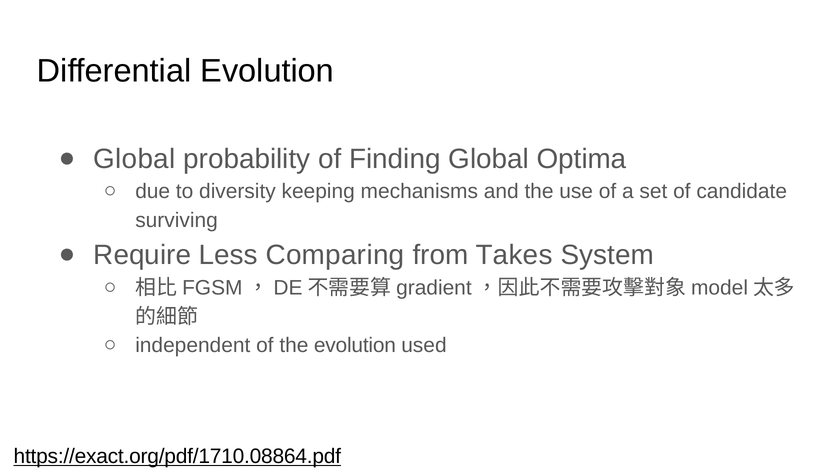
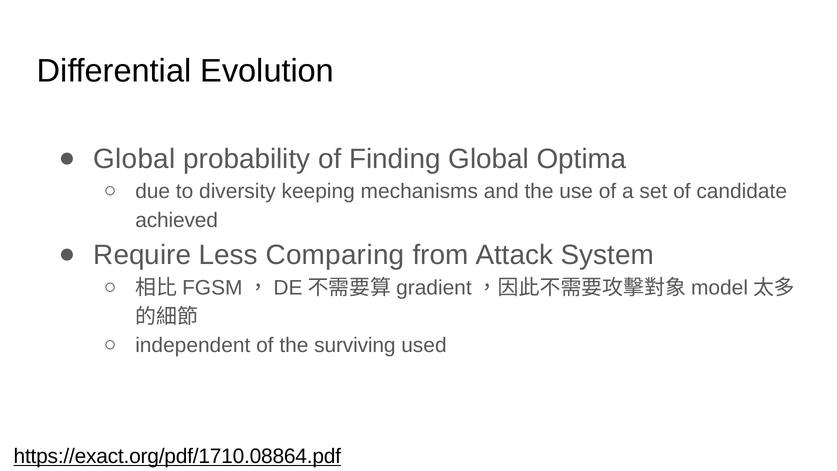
surviving: surviving -> achieved
Takes: Takes -> Attack
the evolution: evolution -> surviving
